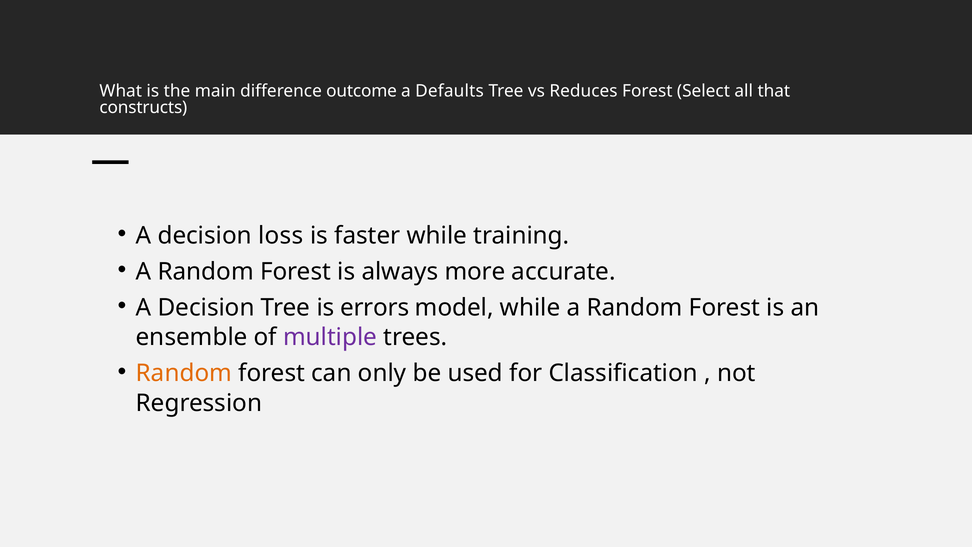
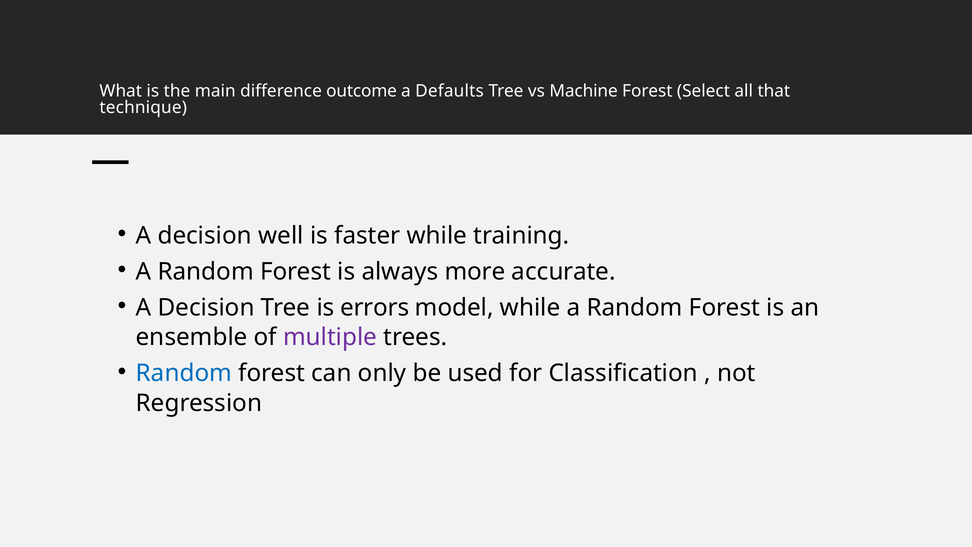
Reduces: Reduces -> Machine
constructs: constructs -> technique
loss: loss -> well
Random at (184, 373) colour: orange -> blue
